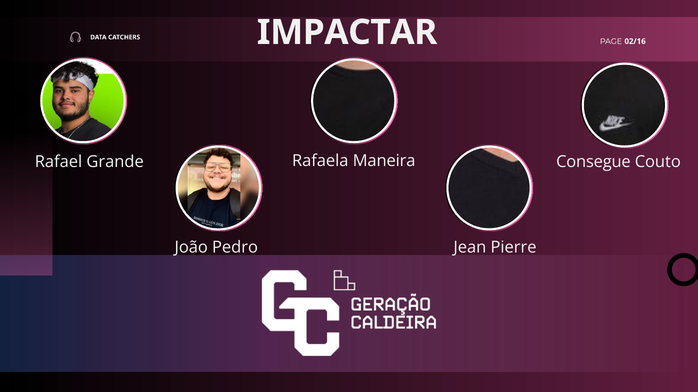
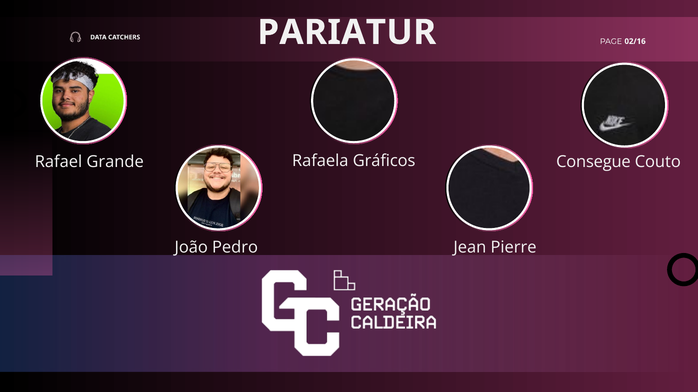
IMPACTAR: IMPACTAR -> PARIATUR
Maneira: Maneira -> Gráficos
